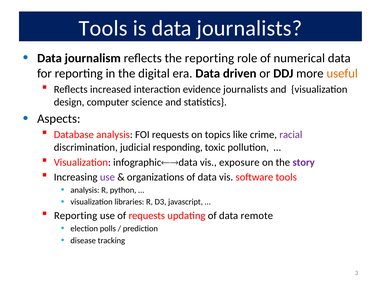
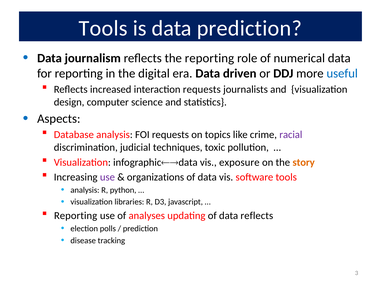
data journalists: journalists -> prediction
useful colour: orange -> blue
interaction evidence: evidence -> requests
responding: responding -> techniques
story colour: purple -> orange
of requests: requests -> analyses
data remote: remote -> reflects
